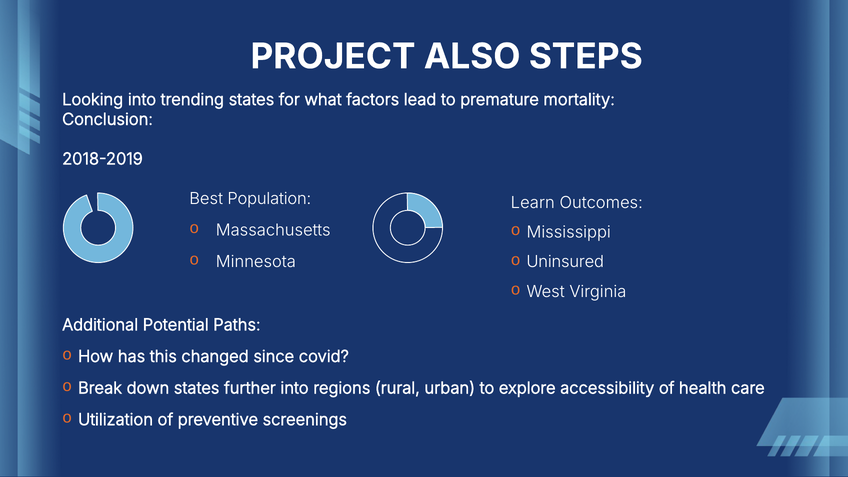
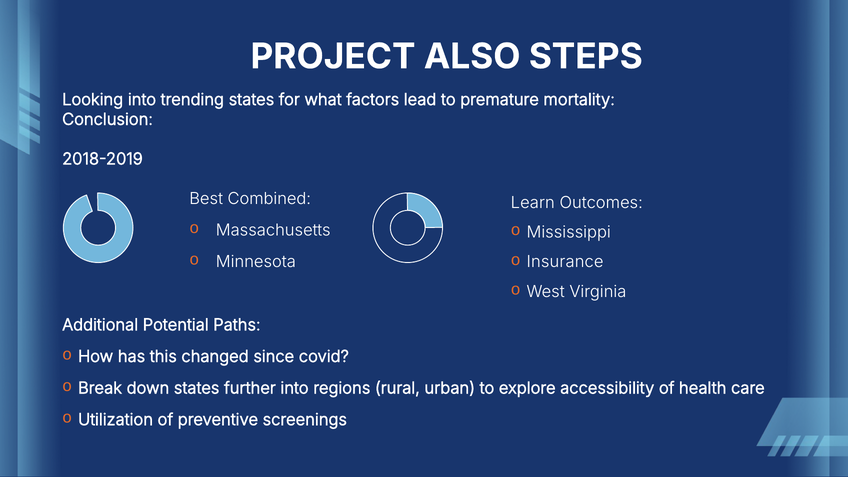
Population: Population -> Combined
Uninsured: Uninsured -> Insurance
